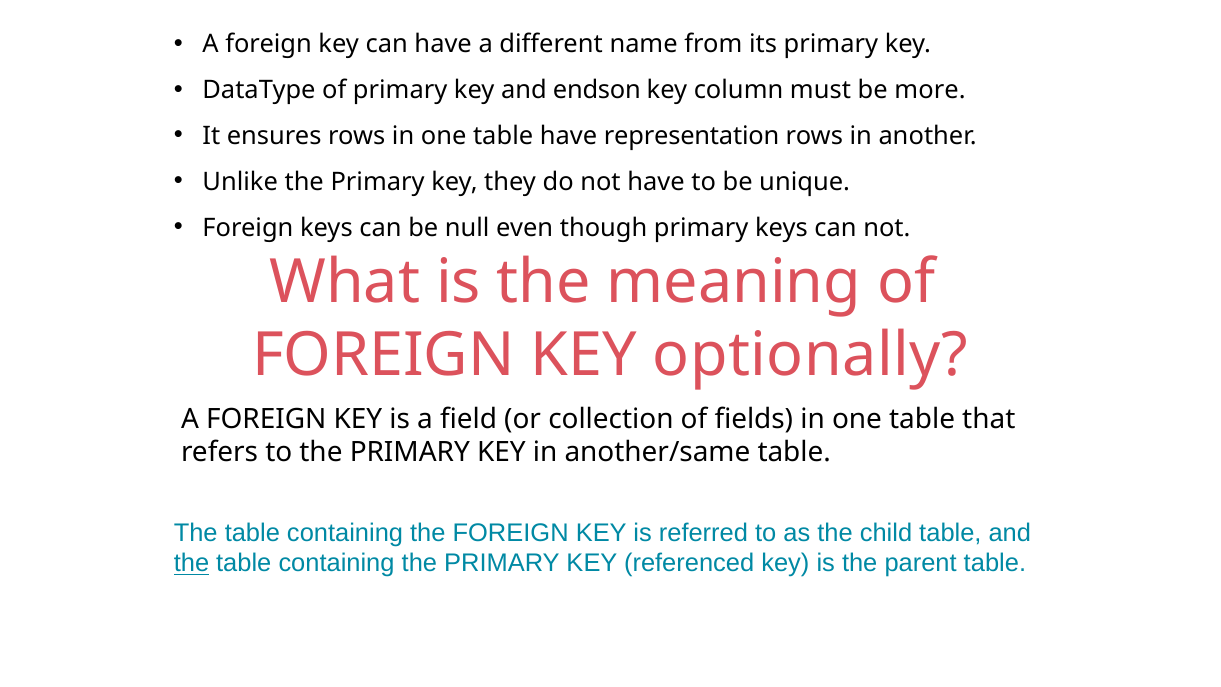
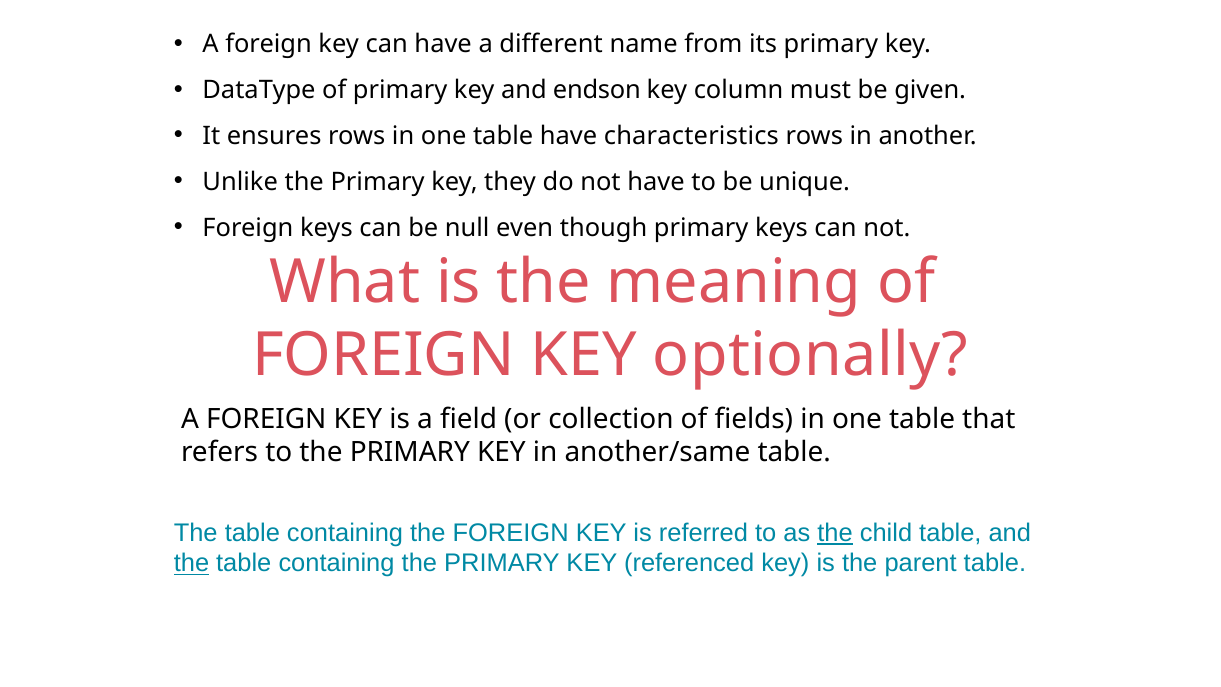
more: more -> given
representation: representation -> characteristics
the at (835, 533) underline: none -> present
